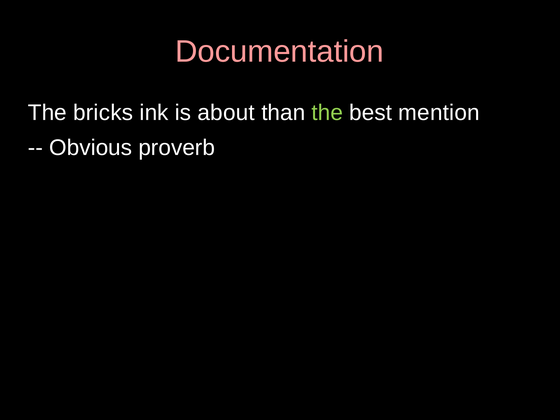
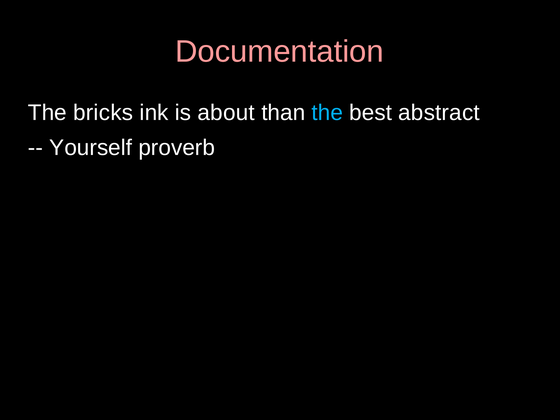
the at (327, 113) colour: light green -> light blue
mention: mention -> abstract
Obvious: Obvious -> Yourself
